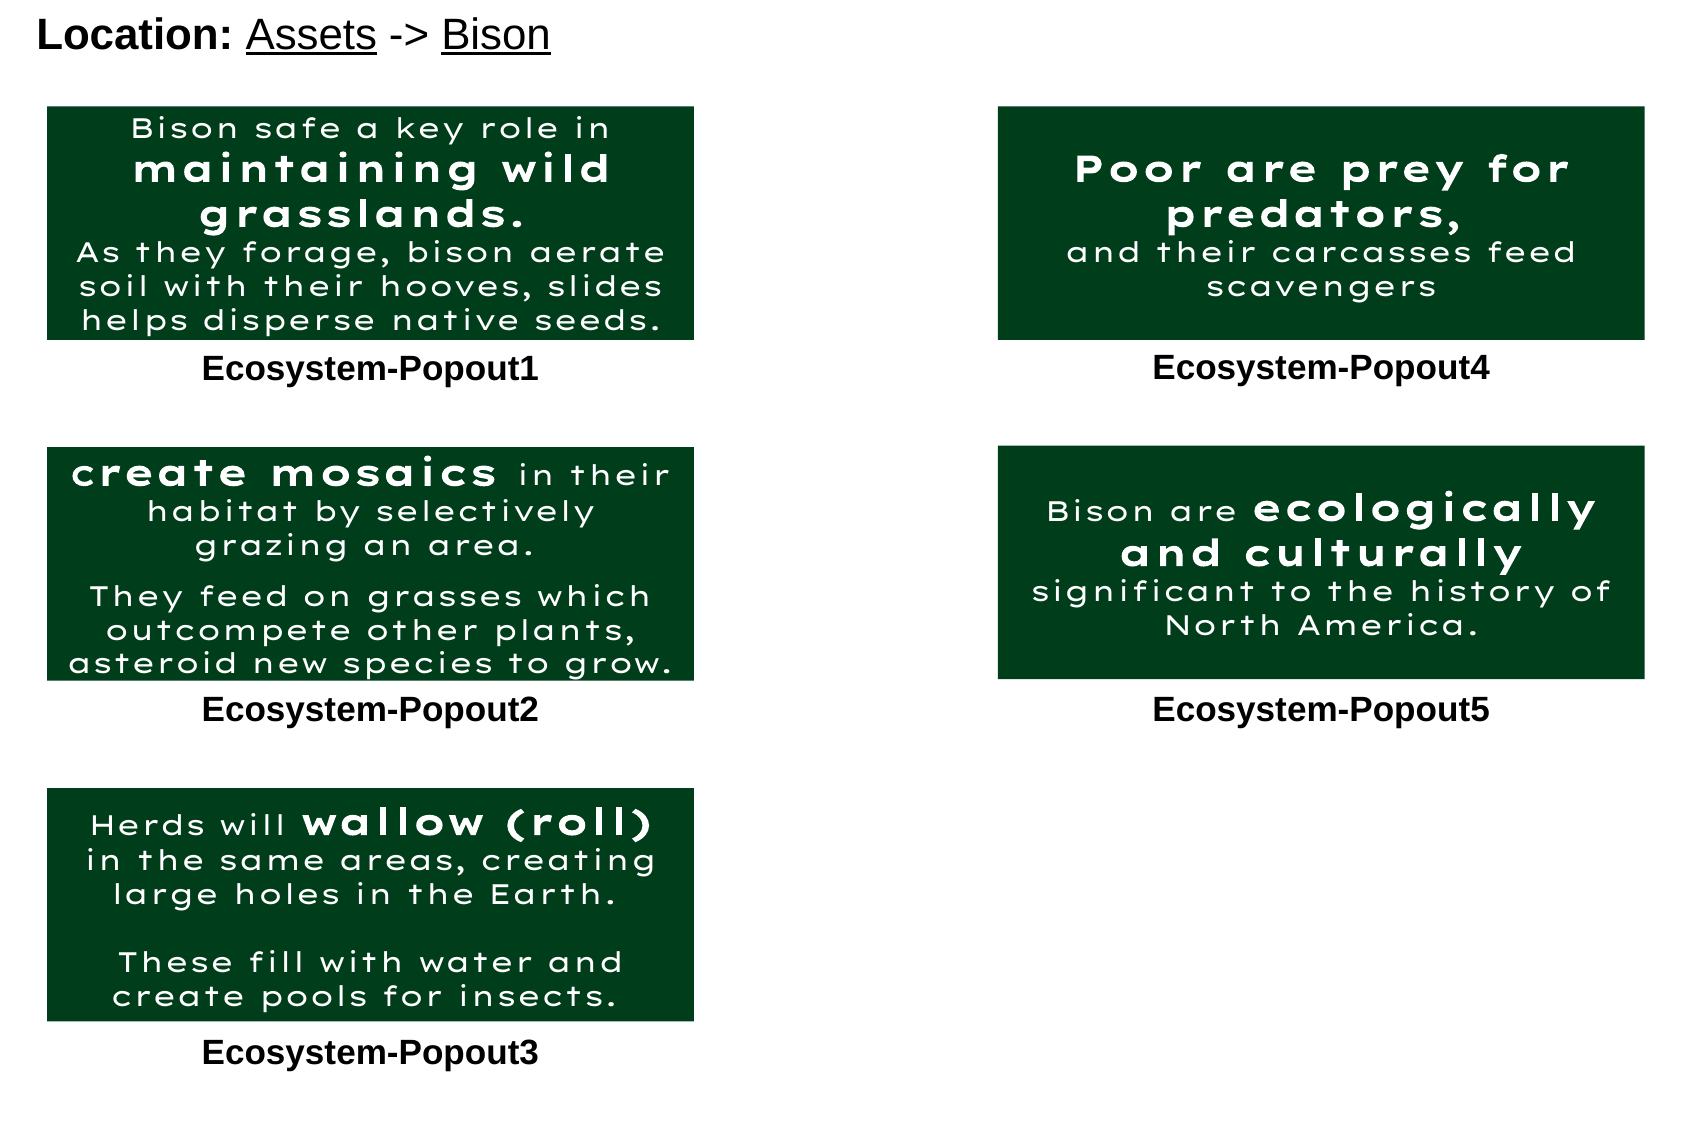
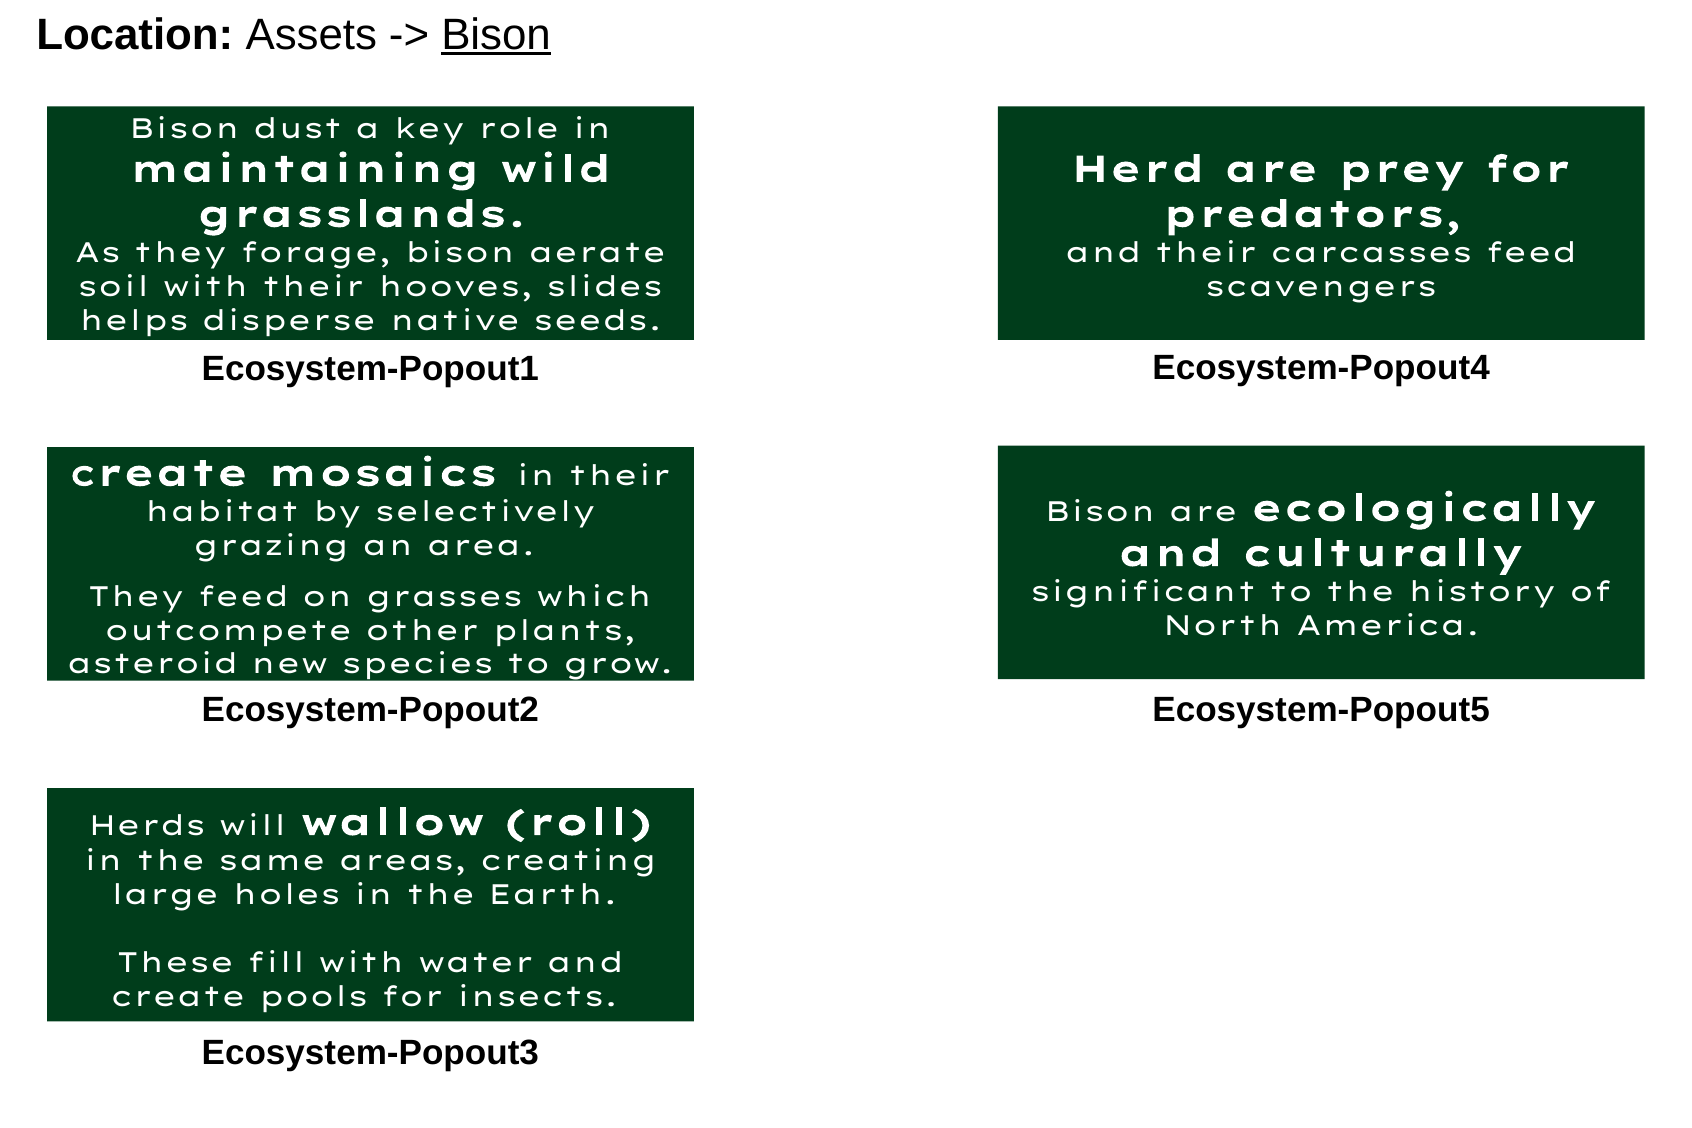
Assets underline: present -> none
safe: safe -> dust
Poor: Poor -> Herd
